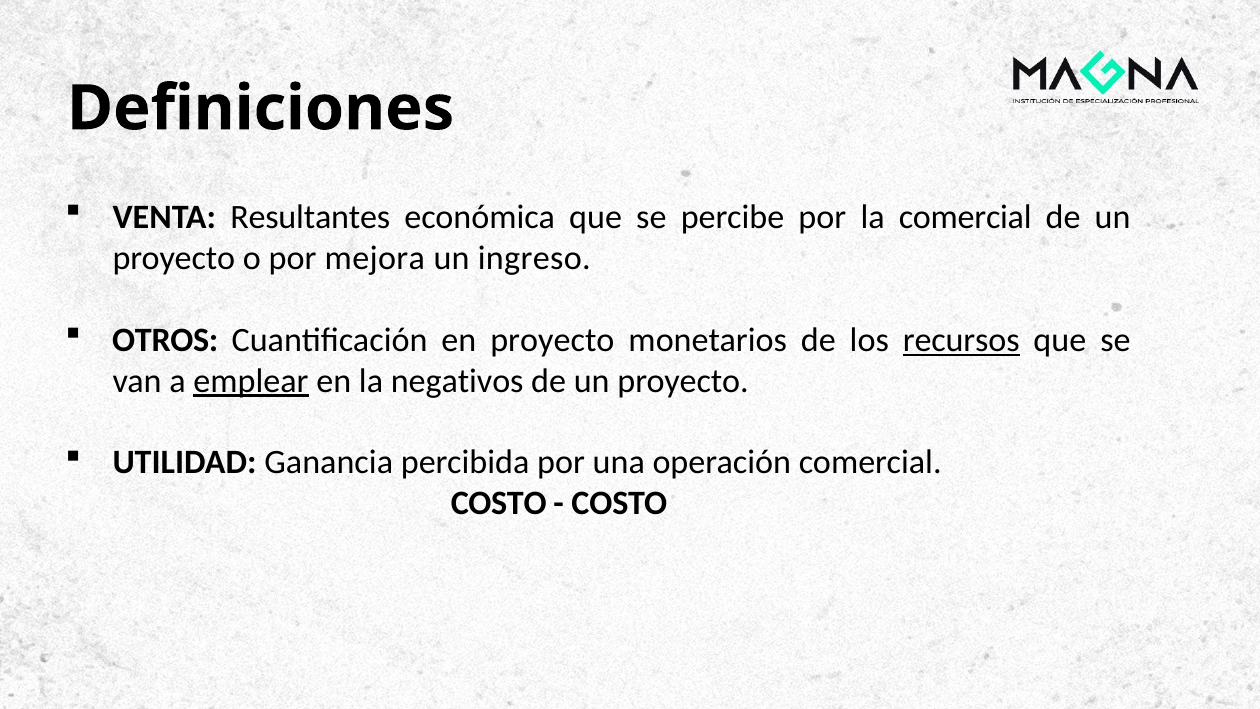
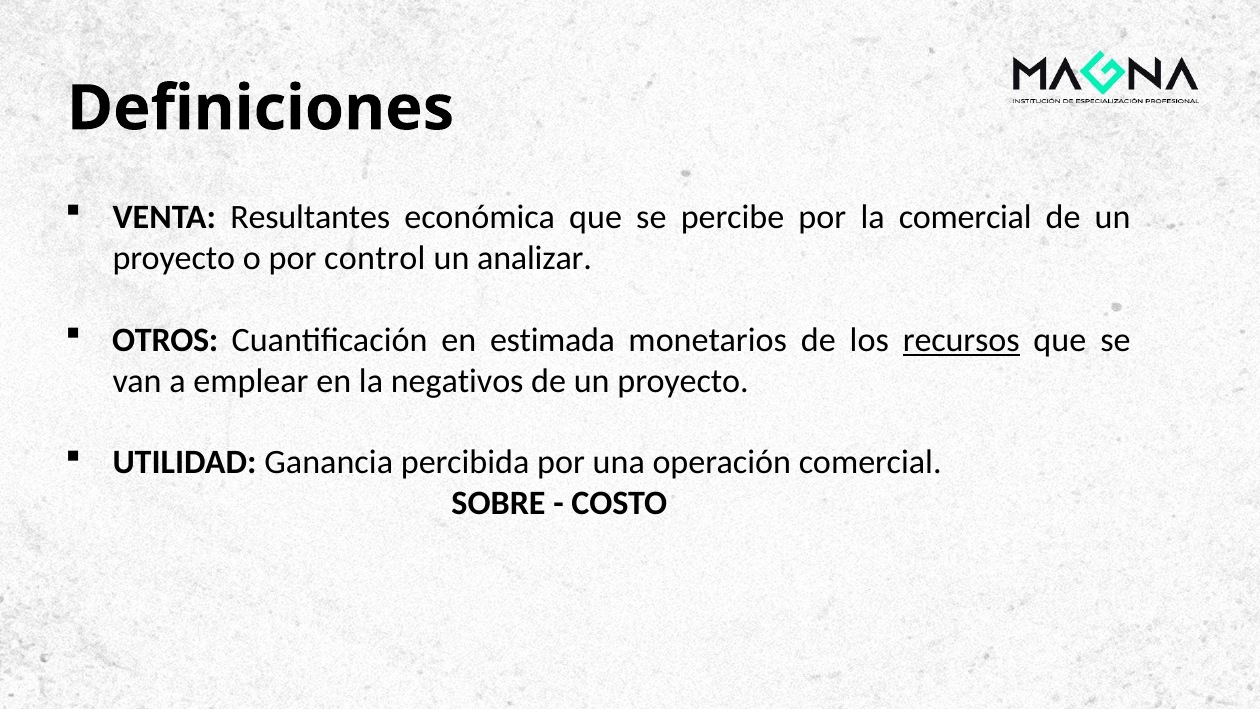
mejora: mejora -> control
ingreso: ingreso -> analizar
en proyecto: proyecto -> estimada
emplear underline: present -> none
COSTO at (499, 503): COSTO -> SOBRE
